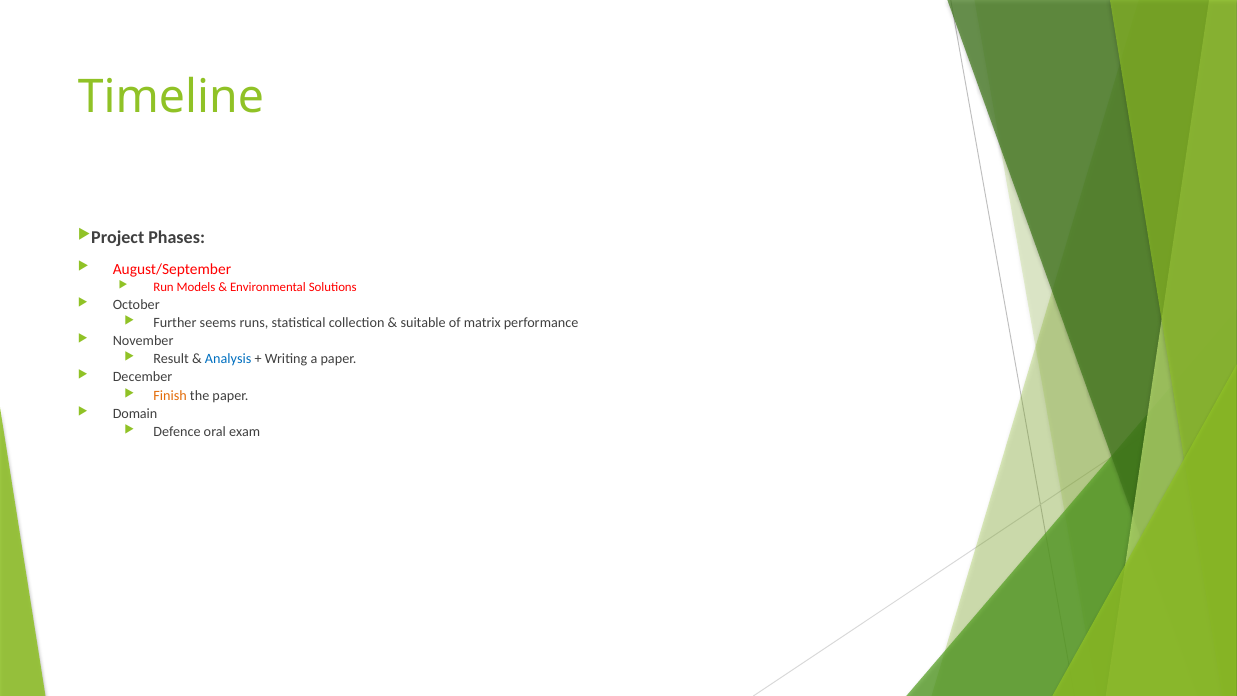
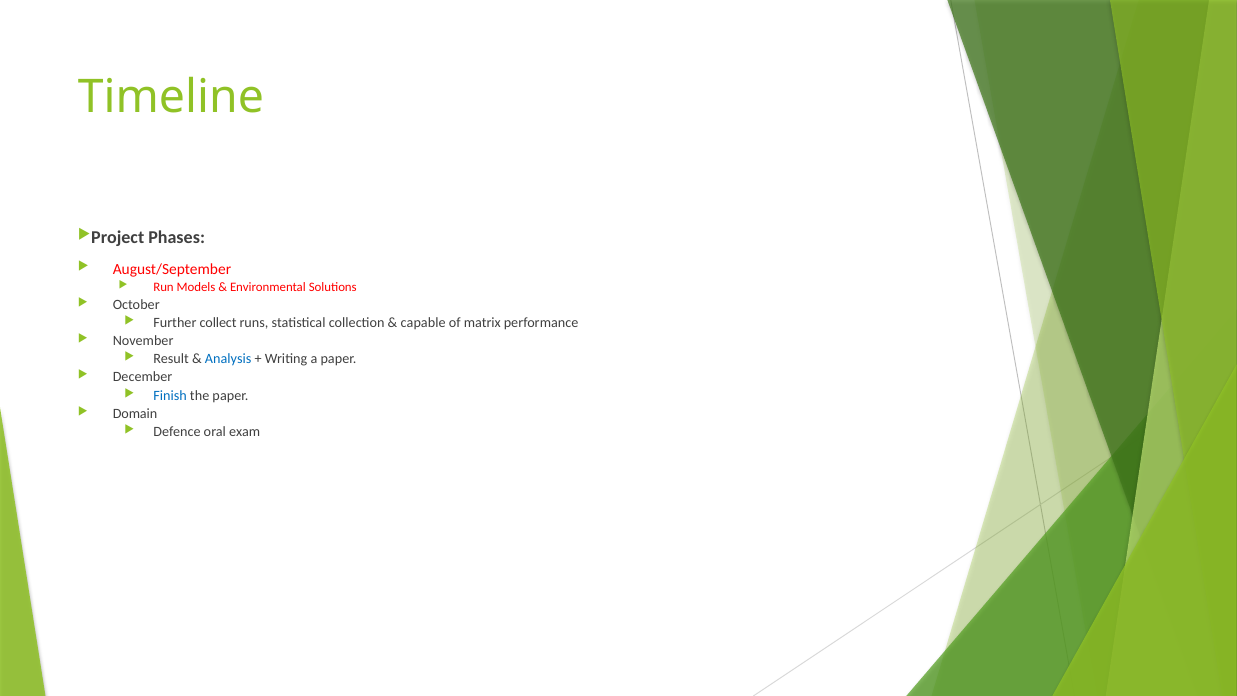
seems: seems -> collect
suitable: suitable -> capable
Finish colour: orange -> blue
